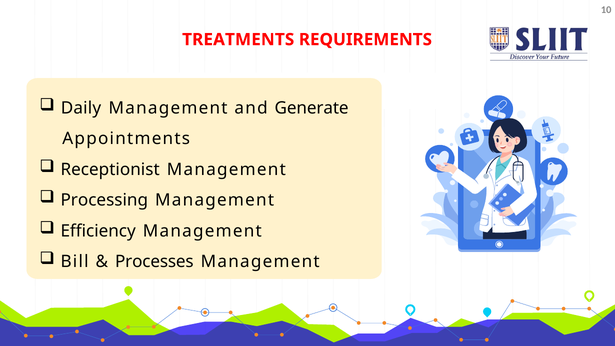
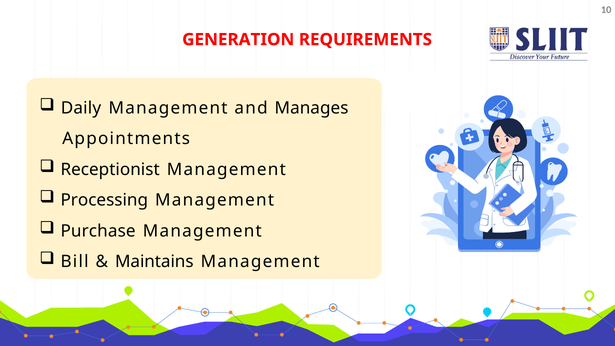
TREATMENTS: TREATMENTS -> GENERATION
Generate: Generate -> Manages
Efficiency: Efficiency -> Purchase
Processes: Processes -> Maintains
